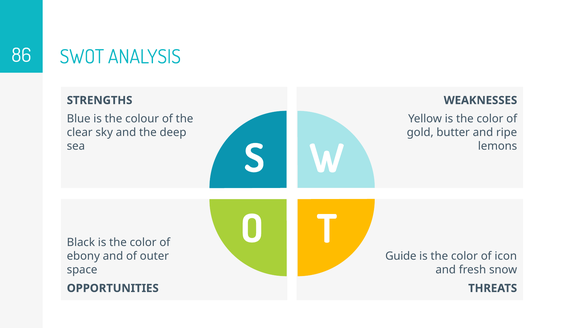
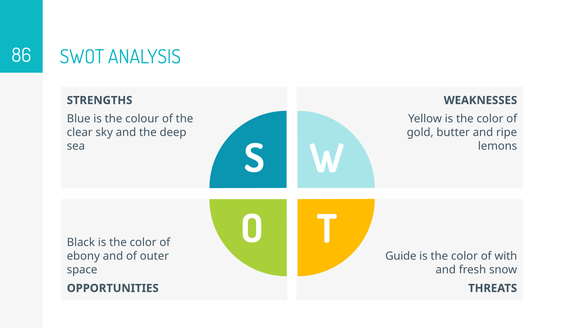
icon: icon -> with
